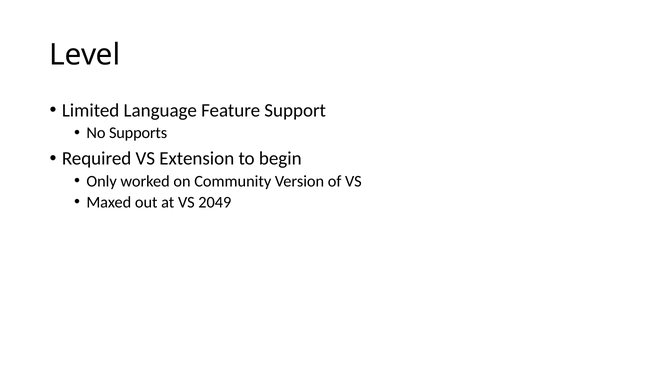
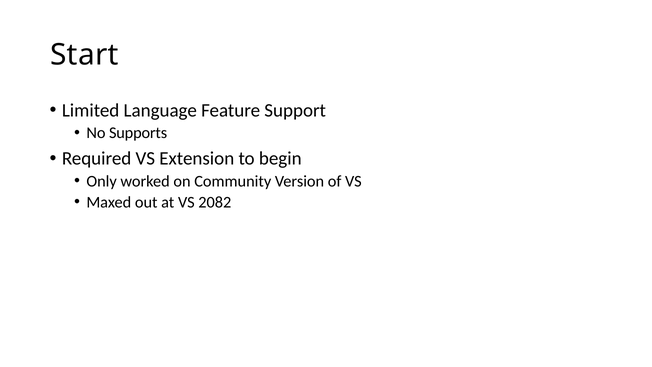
Level: Level -> Start
2049: 2049 -> 2082
